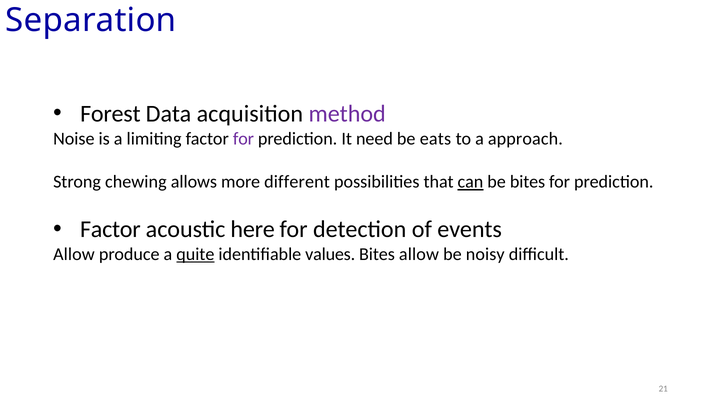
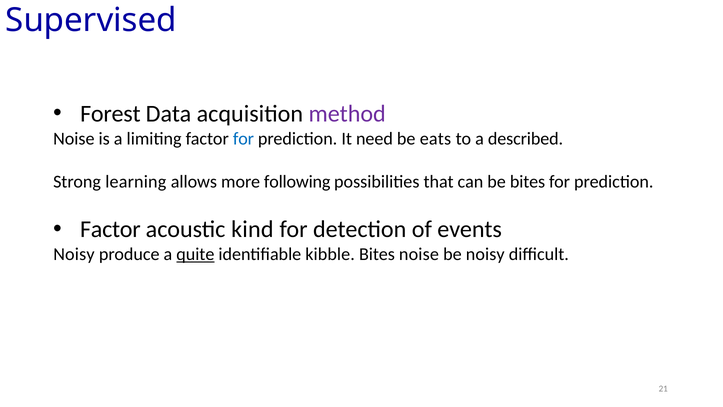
Separation: Separation -> Supervised
for at (243, 138) colour: purple -> blue
approach: approach -> described
chewing: chewing -> learning
different: different -> following
can underline: present -> none
here: here -> kind
Allow at (74, 254): Allow -> Noisy
values: values -> kibble
Bites allow: allow -> noise
